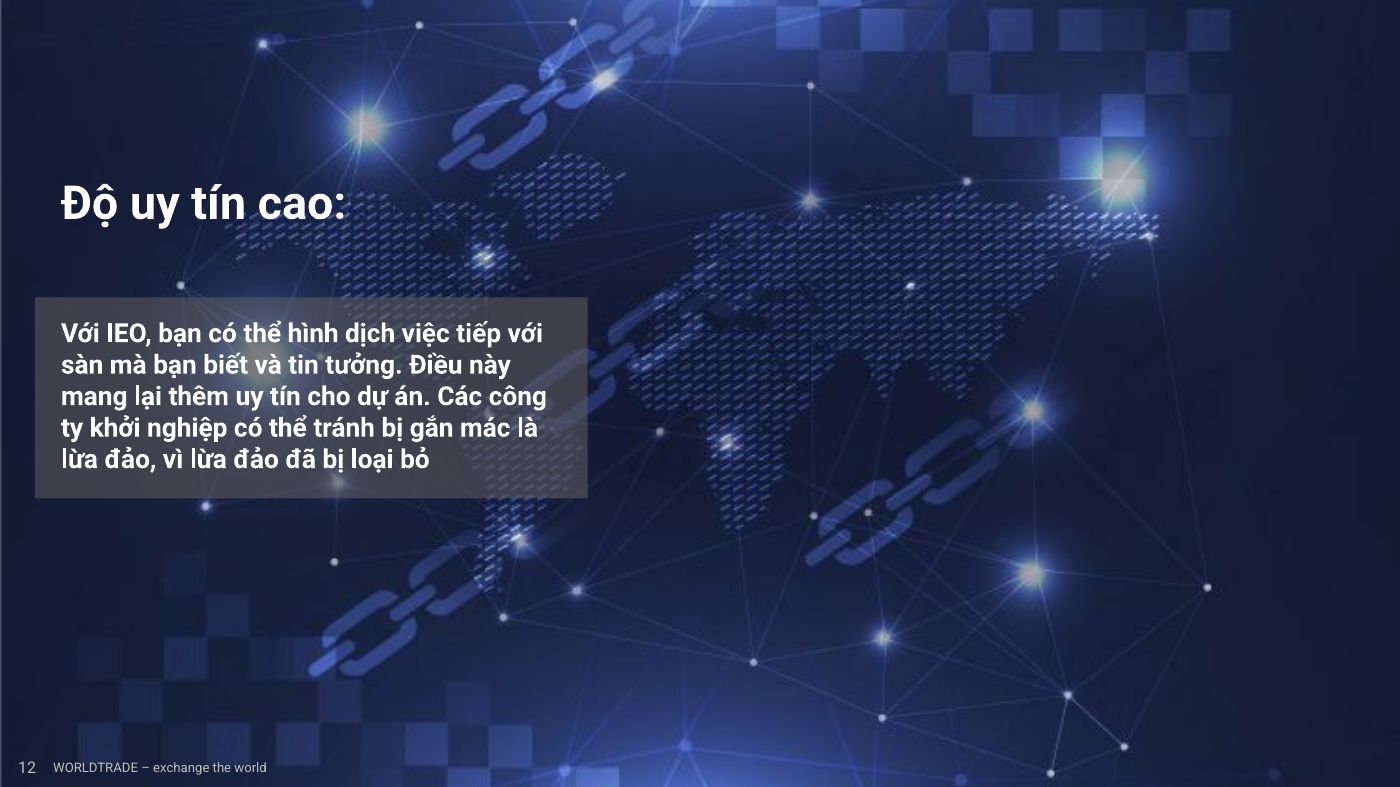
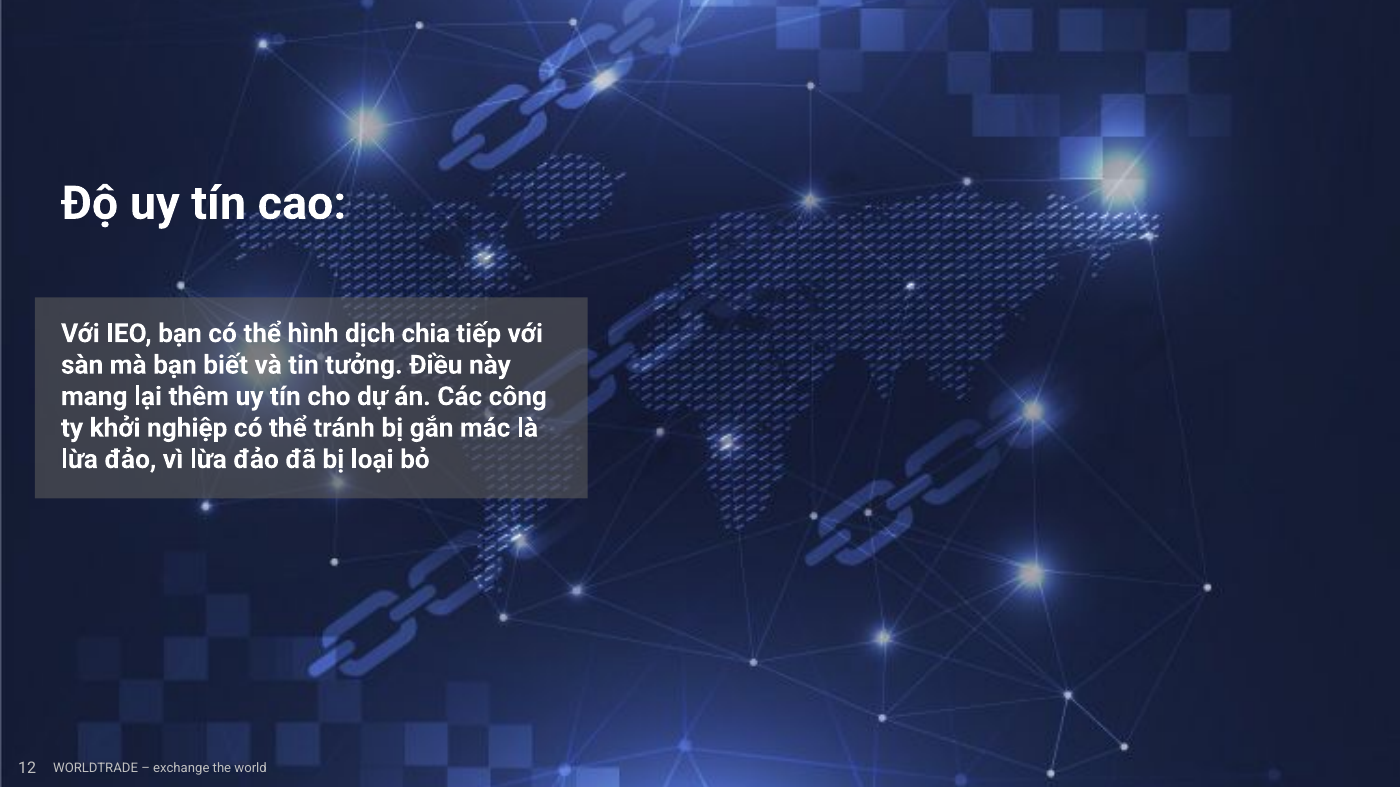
việc: việc -> chia
